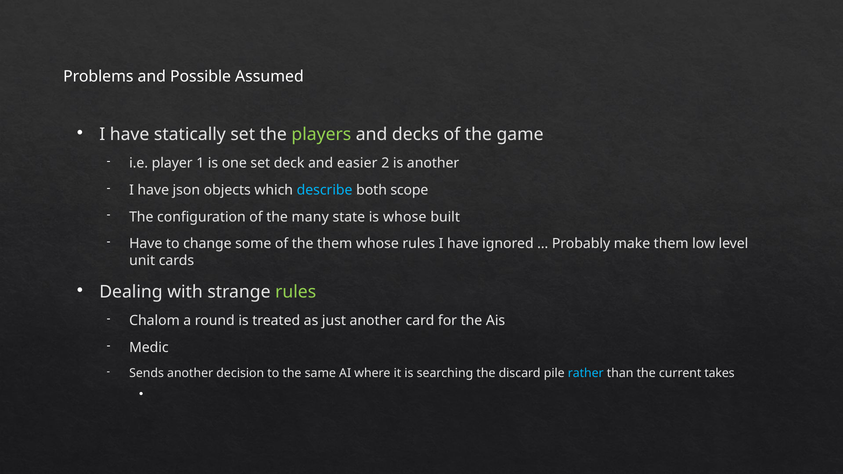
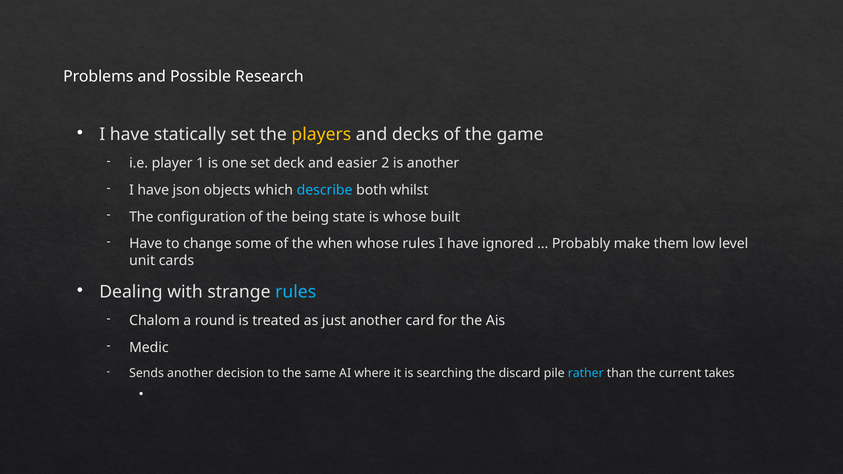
Assumed: Assumed -> Research
players colour: light green -> yellow
scope: scope -> whilst
many: many -> being
the them: them -> when
rules at (296, 292) colour: light green -> light blue
